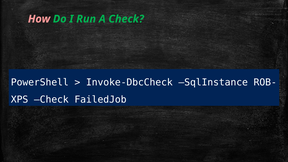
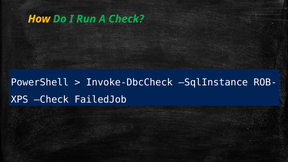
How colour: pink -> yellow
